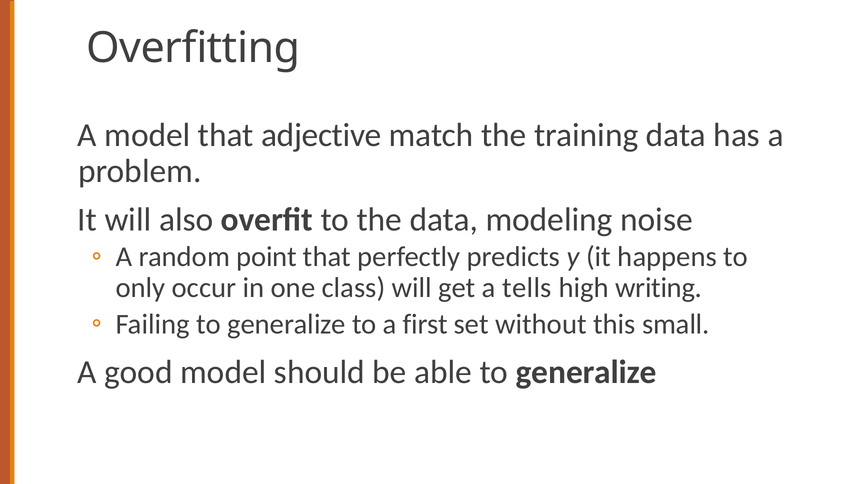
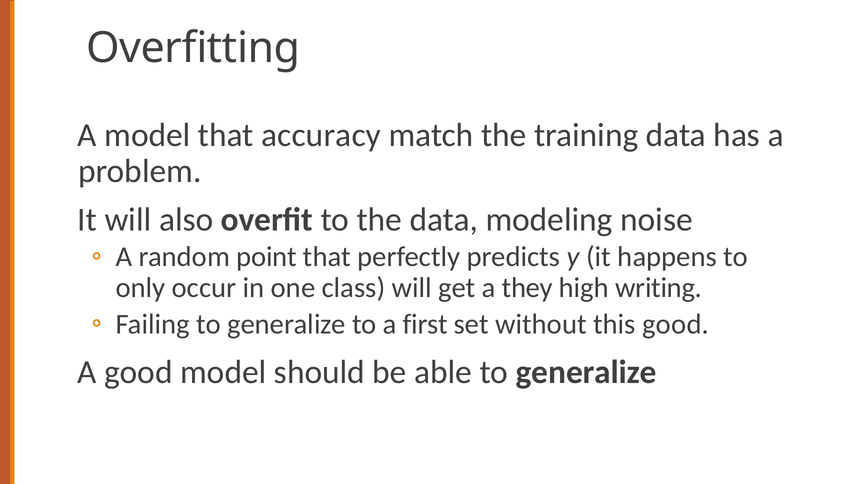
adjective: adjective -> accuracy
tells: tells -> they
this small: small -> good
